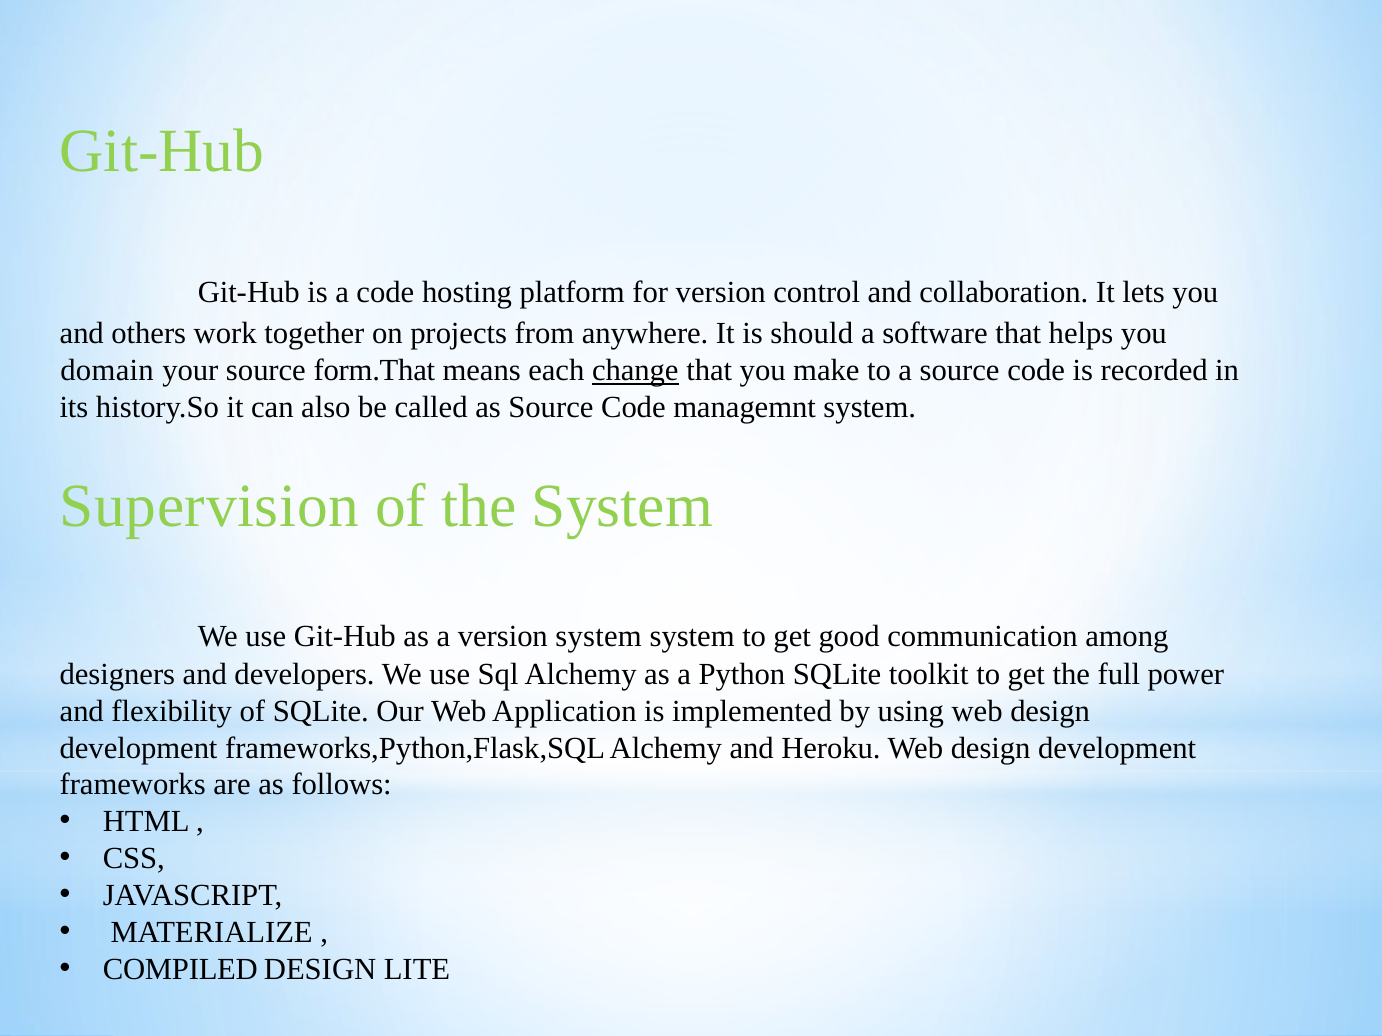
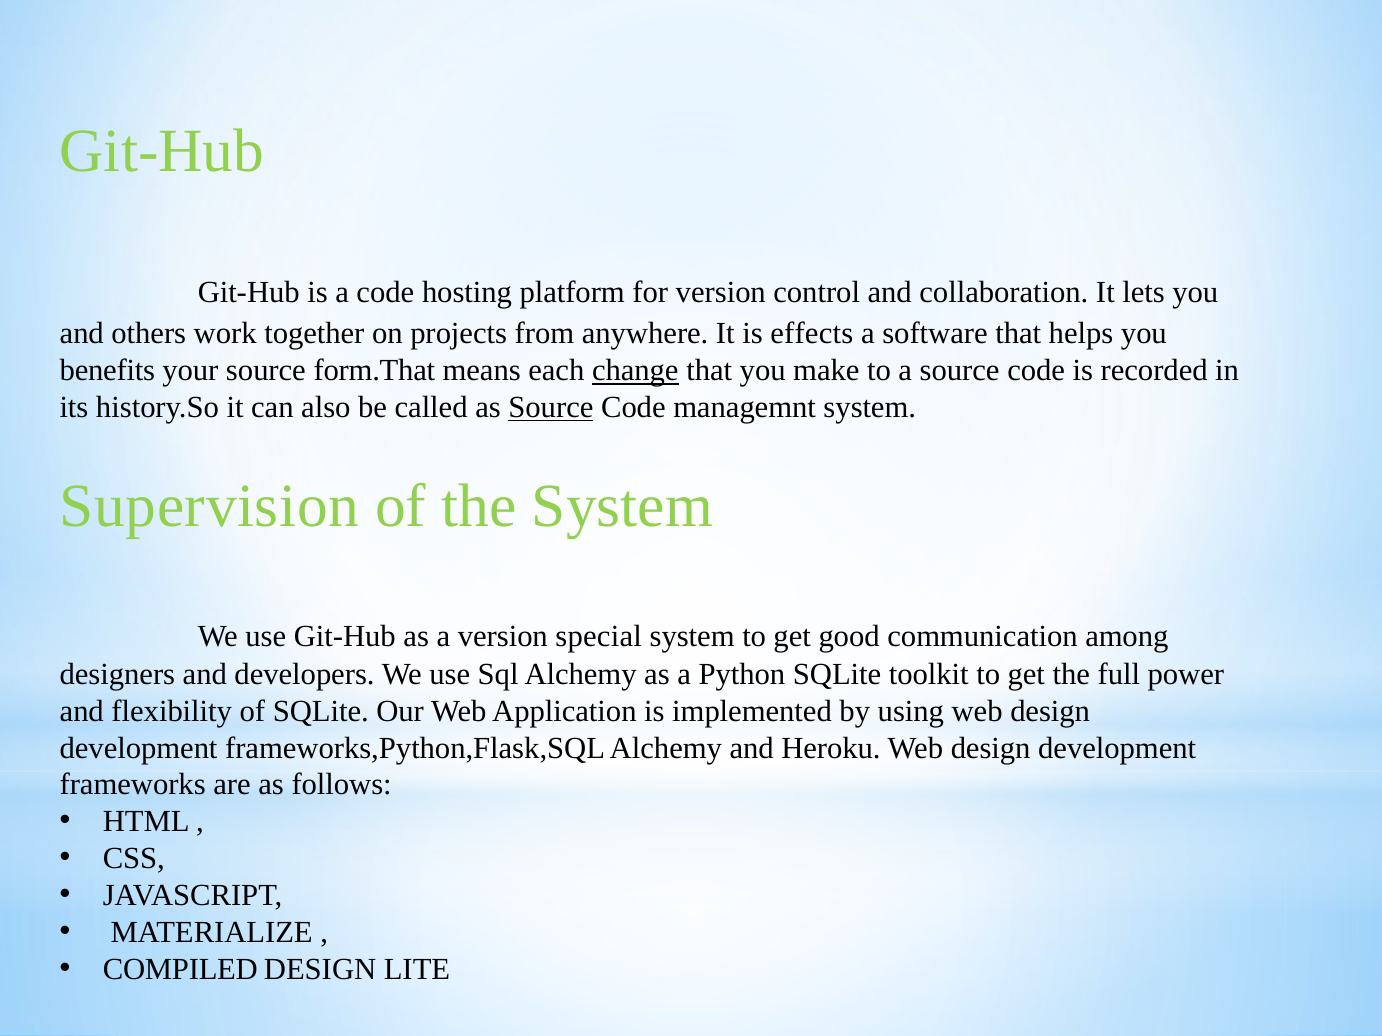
should: should -> effects
domain: domain -> benefits
Source at (551, 407) underline: none -> present
version system: system -> special
